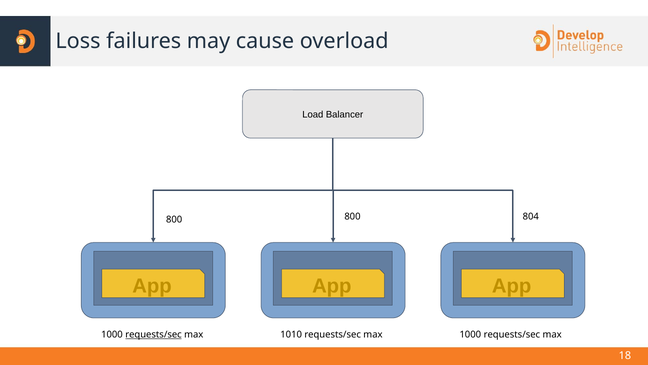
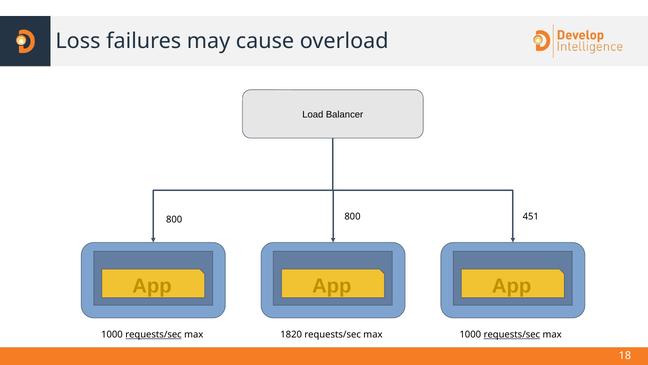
804: 804 -> 451
1010: 1010 -> 1820
requests/sec at (512, 334) underline: none -> present
